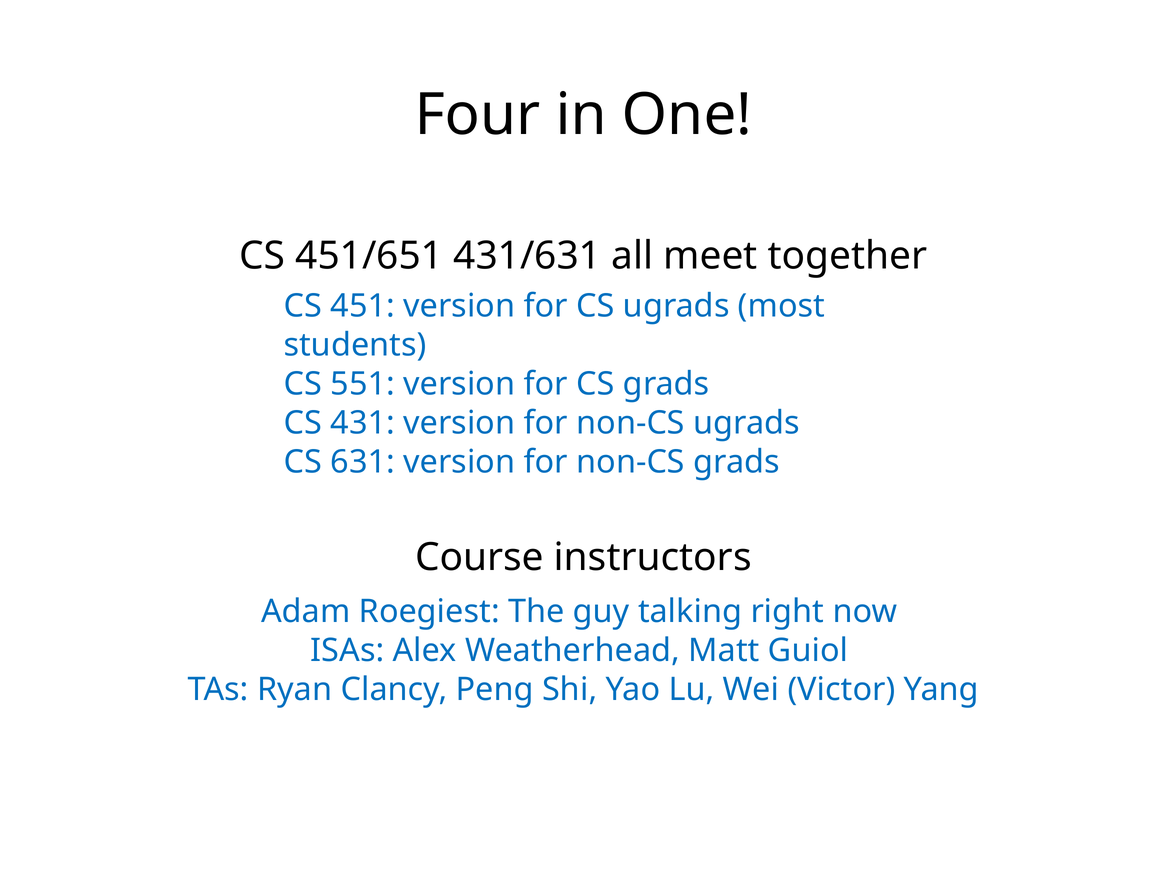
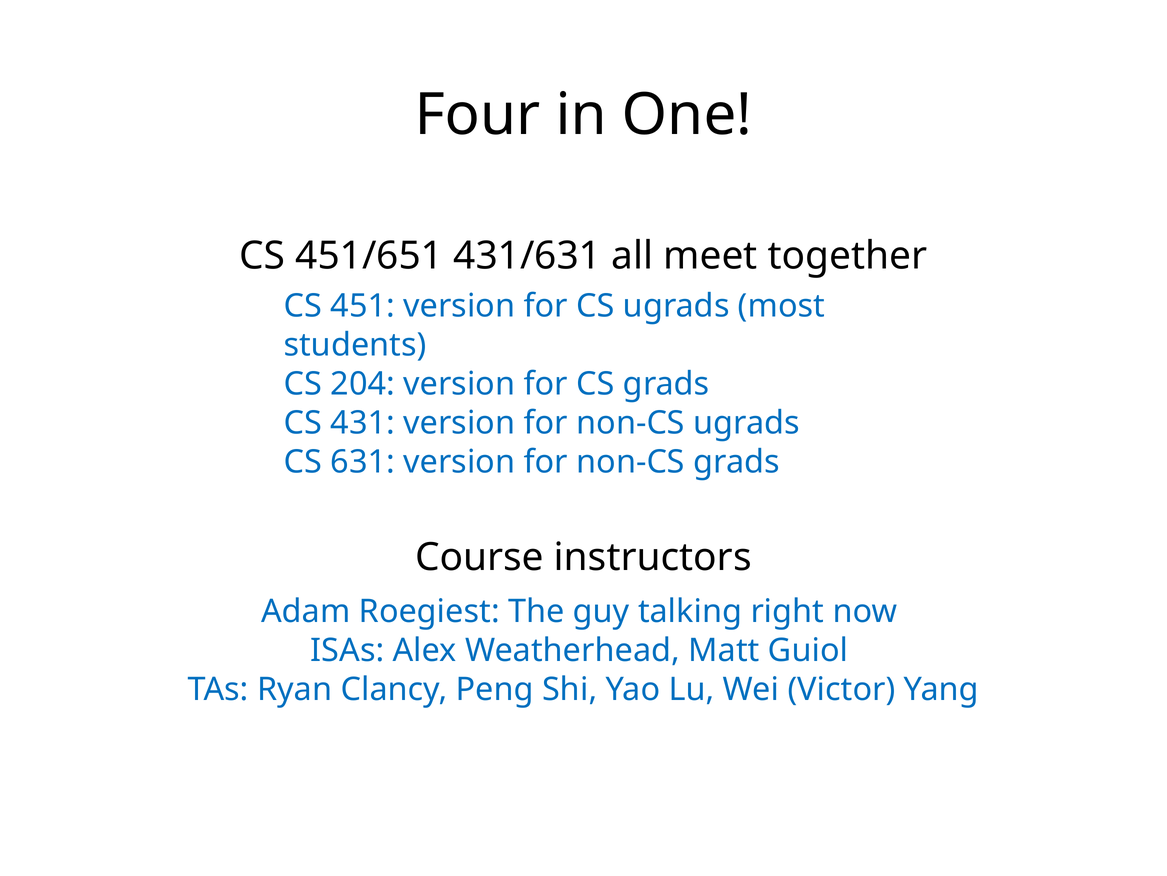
551: 551 -> 204
